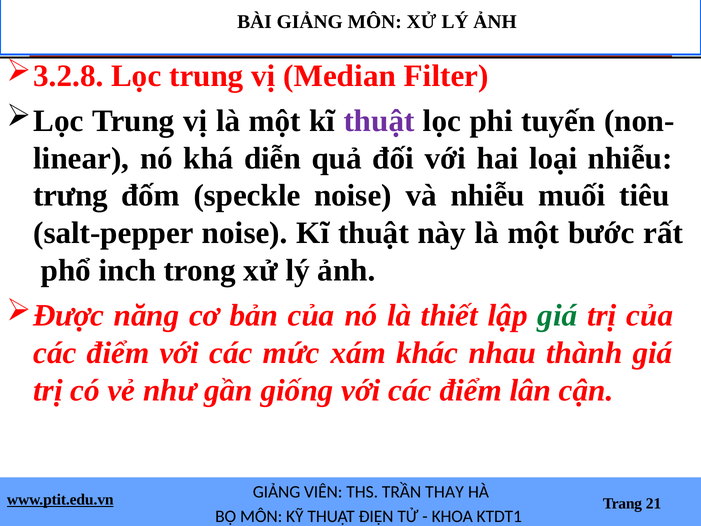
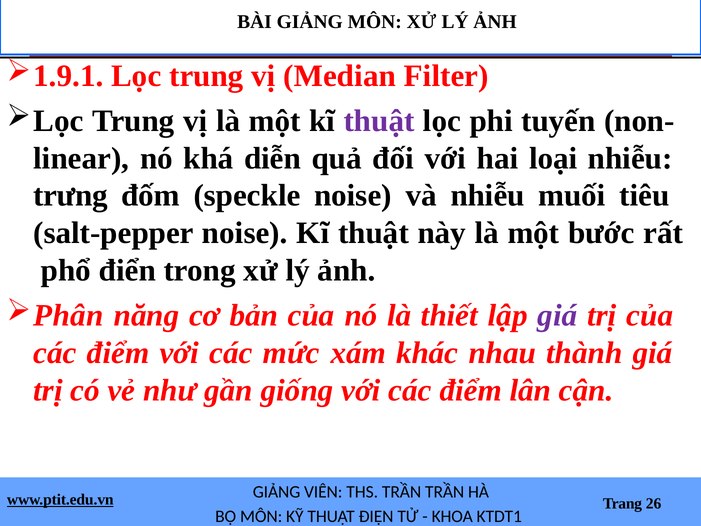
3.2.8: 3.2.8 -> 1.9.1
inch: inch -> điển
Được: Được -> Phân
giá at (557, 315) colour: green -> purple
TRẦN THAY: THAY -> TRẦN
21: 21 -> 26
